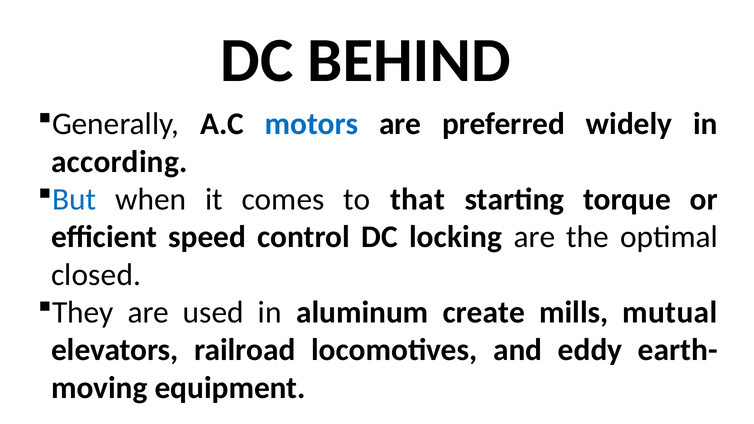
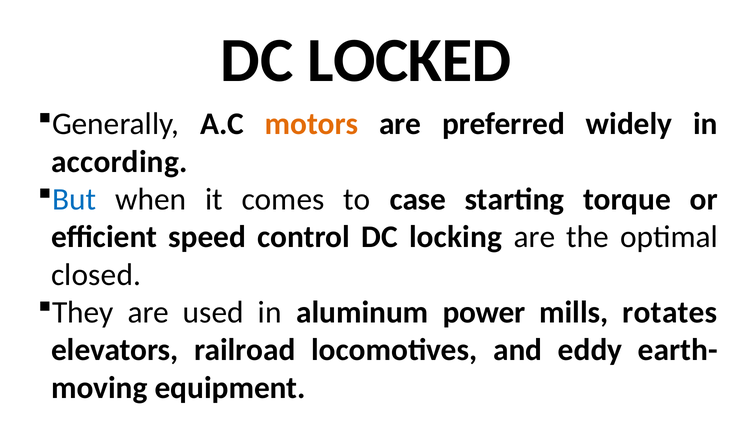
BEHIND: BEHIND -> LOCKED
motors colour: blue -> orange
that: that -> case
create: create -> power
mutual: mutual -> rotates
